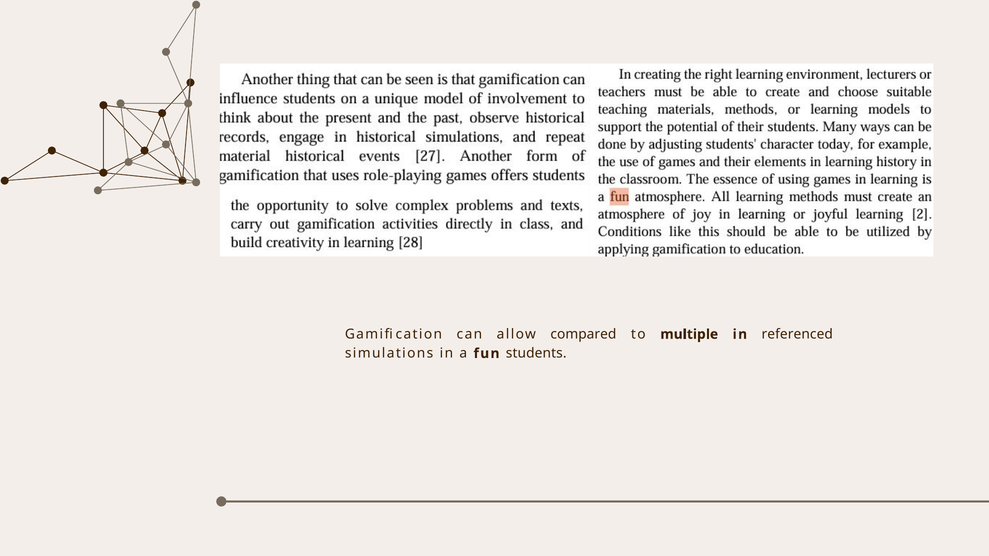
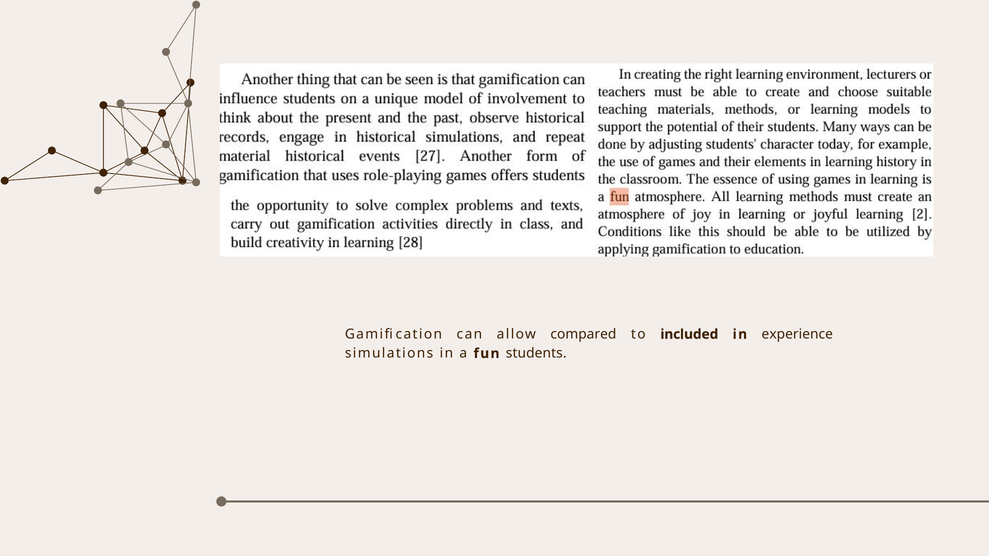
multiple: multiple -> included
referenced: referenced -> experience
